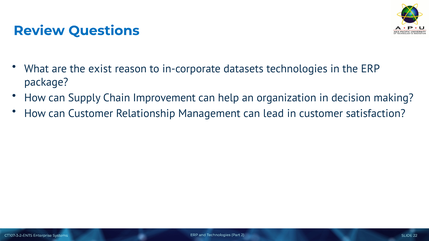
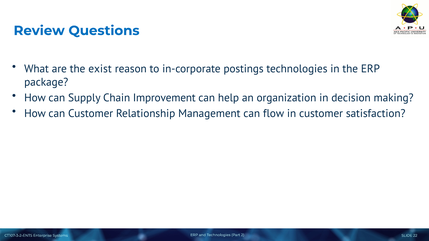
datasets: datasets -> postings
lead: lead -> flow
